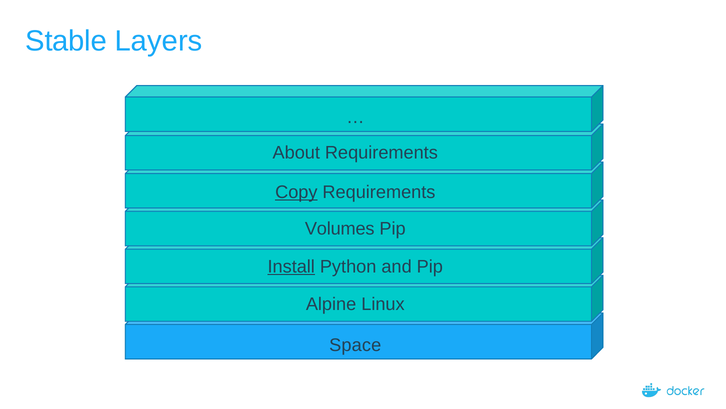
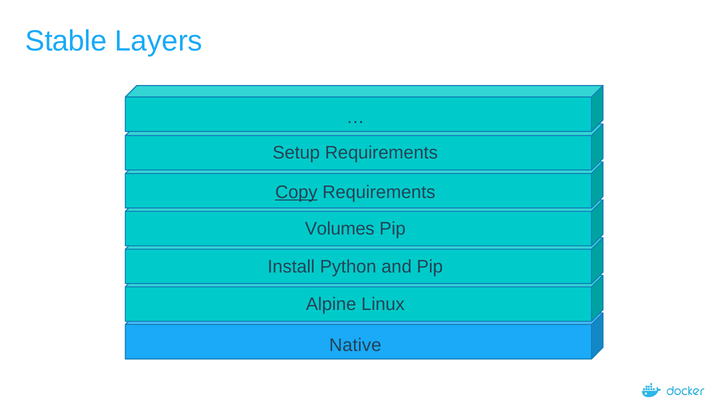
About: About -> Setup
Install underline: present -> none
Space: Space -> Native
